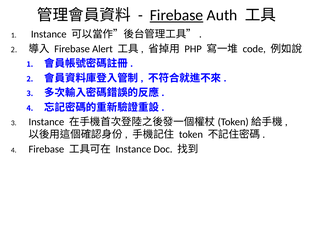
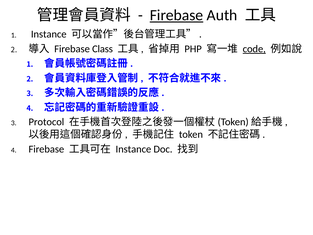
Alert: Alert -> Class
code underline: none -> present
Instance at (46, 122): Instance -> Protocol
